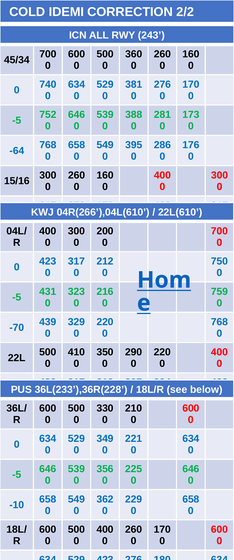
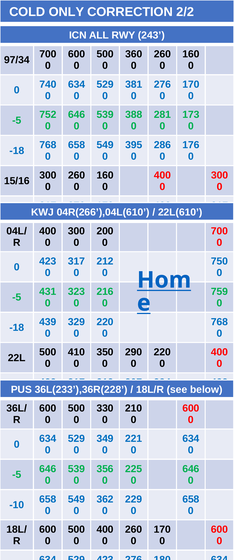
IDEMI: IDEMI -> ONLY
45/34: 45/34 -> 97/34
-64 at (17, 151): -64 -> -18
-70 at (17, 328): -70 -> -18
